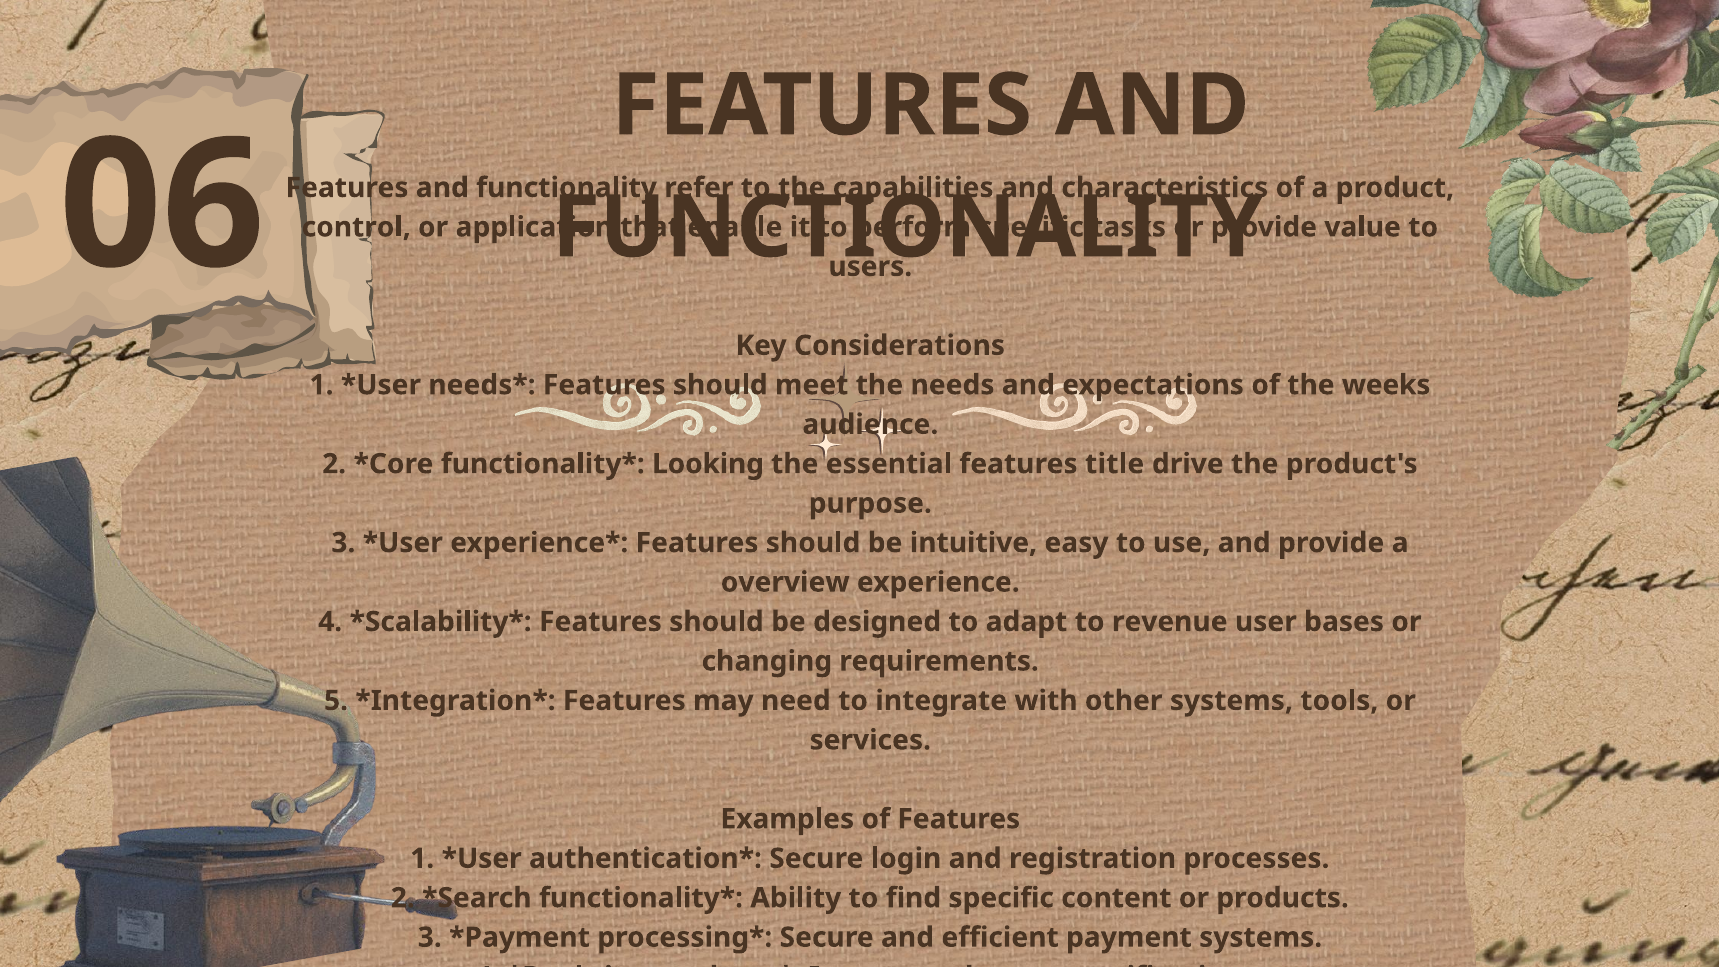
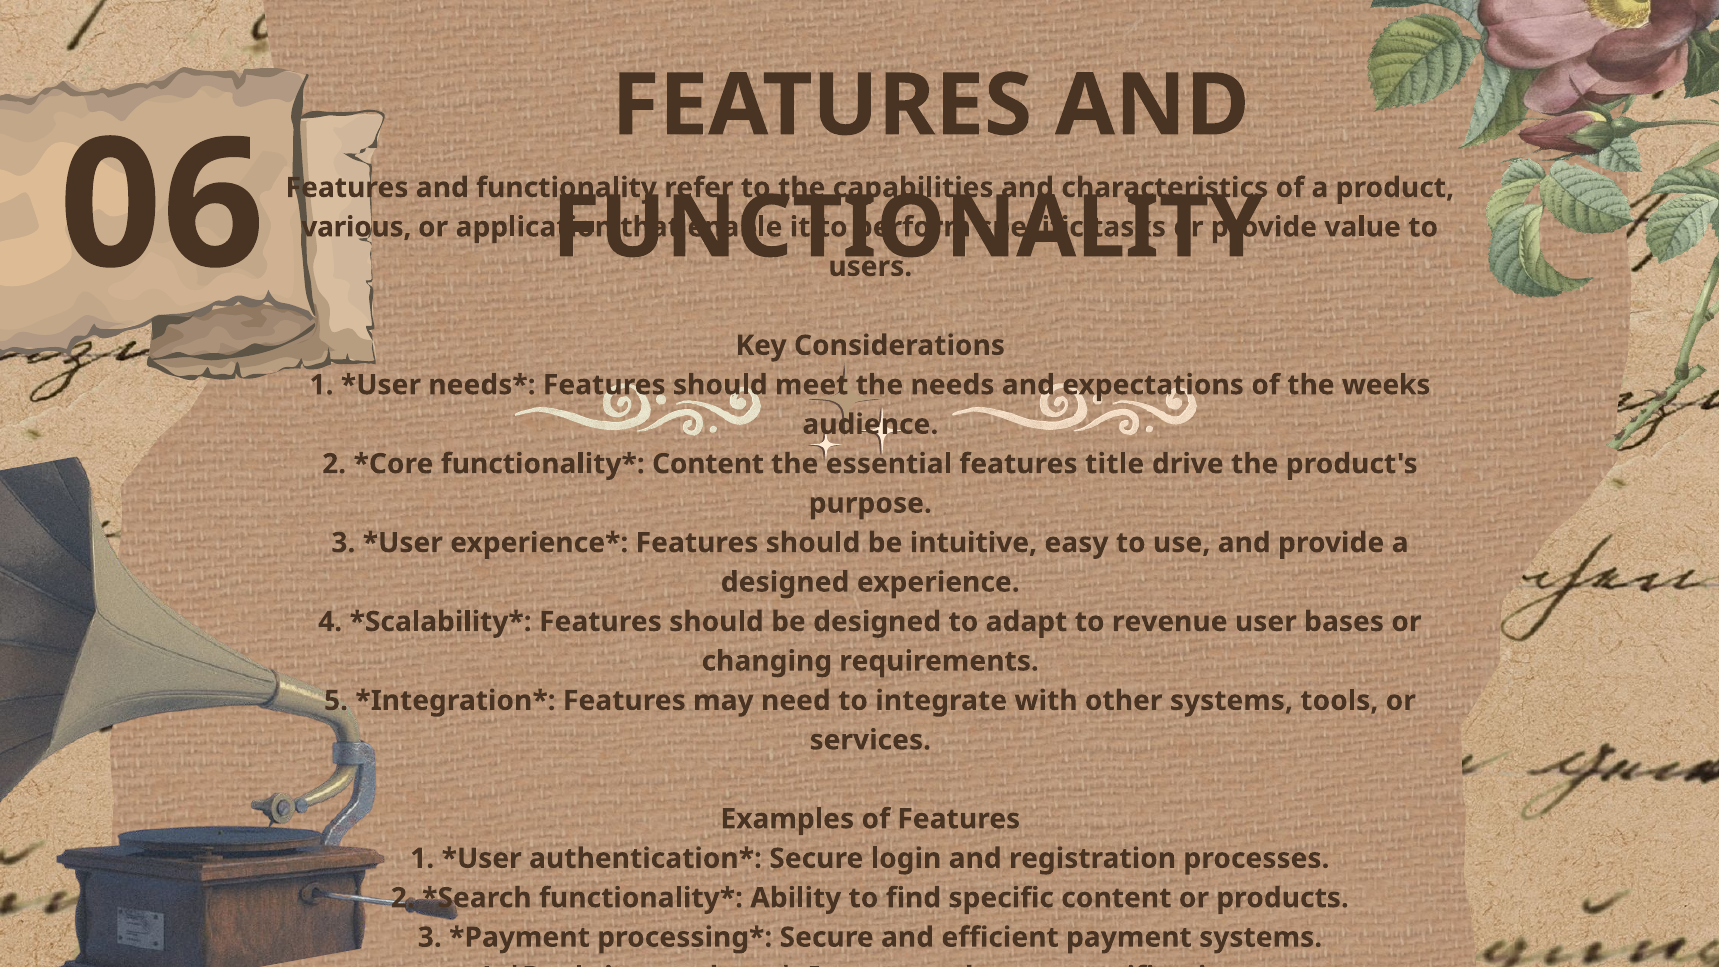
control: control -> various
Looking at (708, 464): Looking -> Content
overview at (785, 582): overview -> designed
